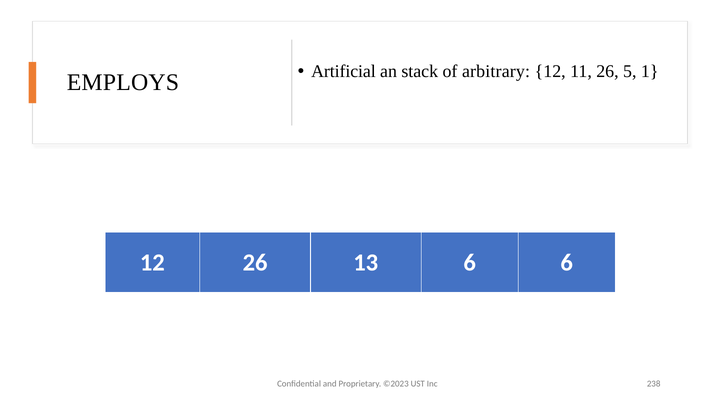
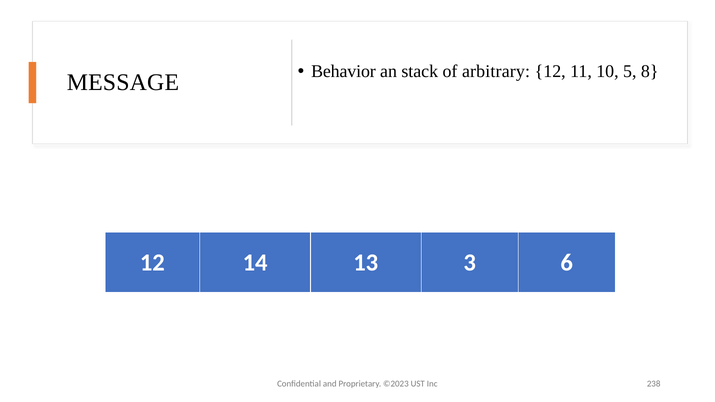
Artificial: Artificial -> Behavior
11 26: 26 -> 10
1: 1 -> 8
EMPLOYS: EMPLOYS -> MESSAGE
12 26: 26 -> 14
13 6: 6 -> 3
